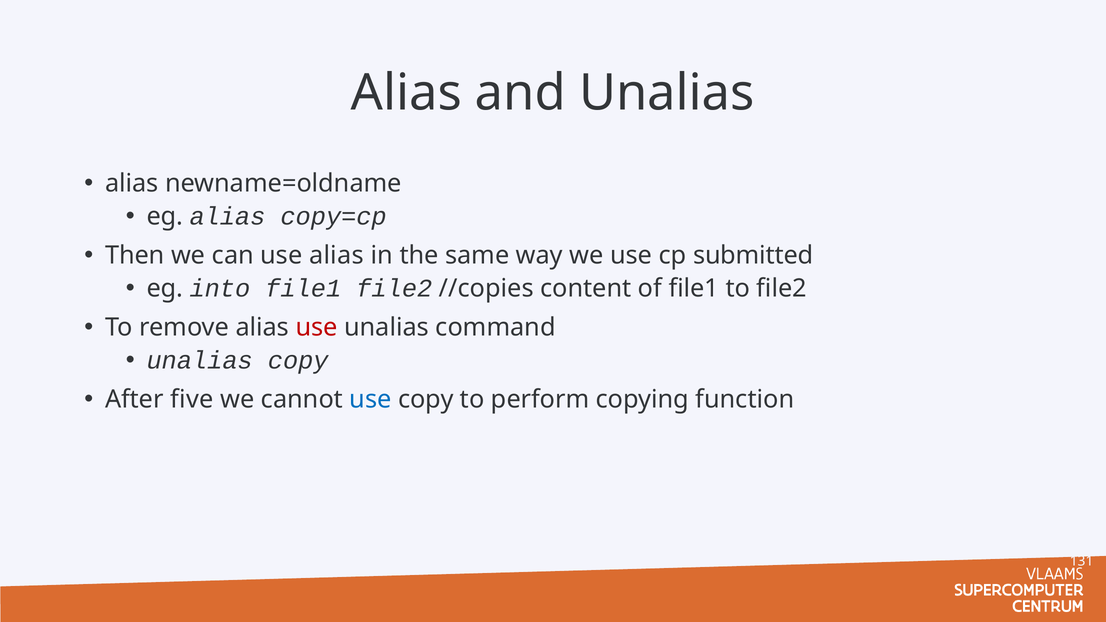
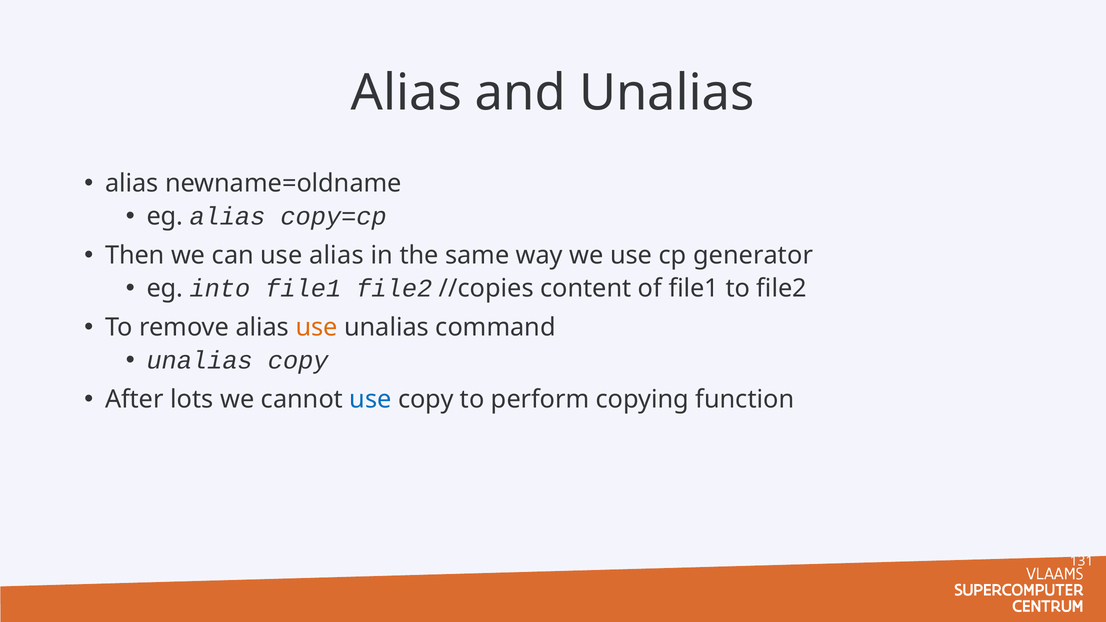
submitted: submitted -> generator
use at (317, 327) colour: red -> orange
five: five -> lots
